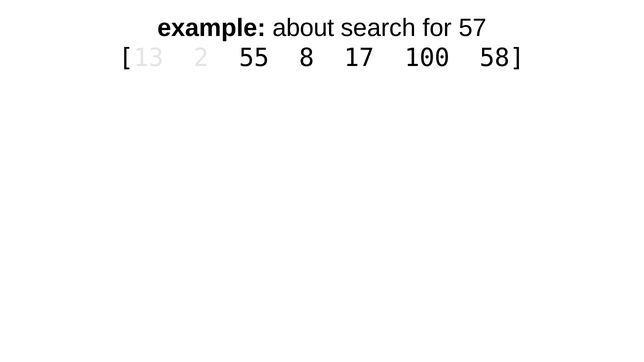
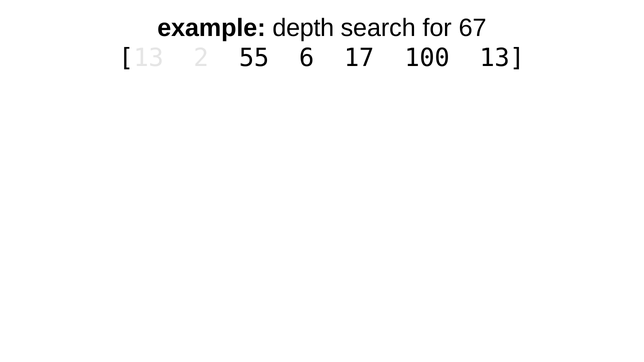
about: about -> depth
57: 57 -> 67
8: 8 -> 6
100 58: 58 -> 13
